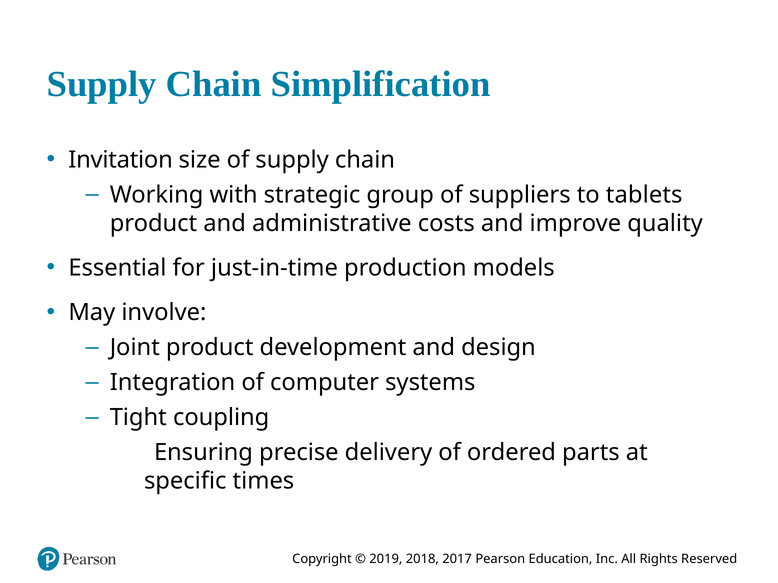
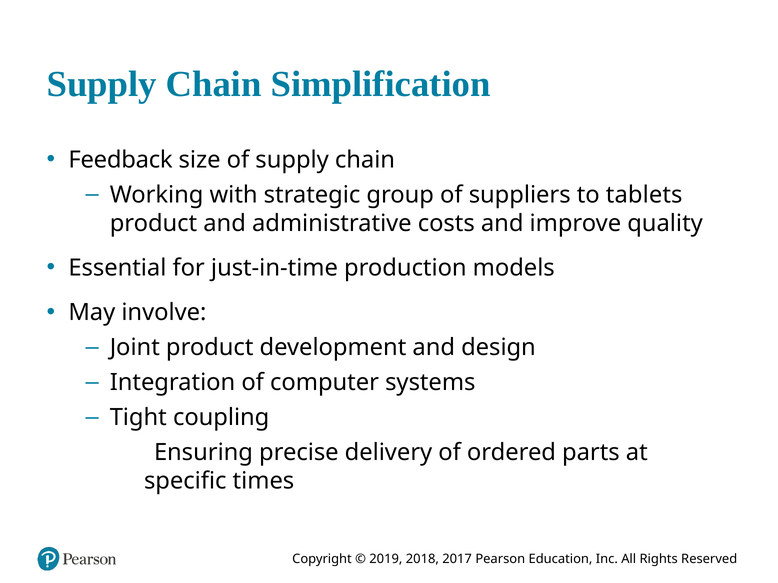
Invitation: Invitation -> Feedback
